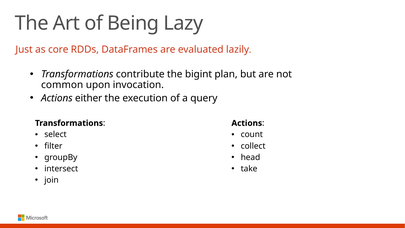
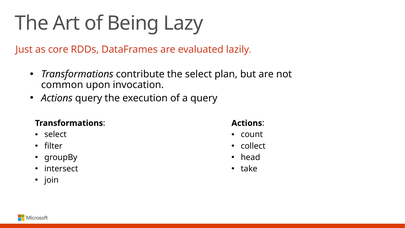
the bigint: bigint -> select
Actions either: either -> query
